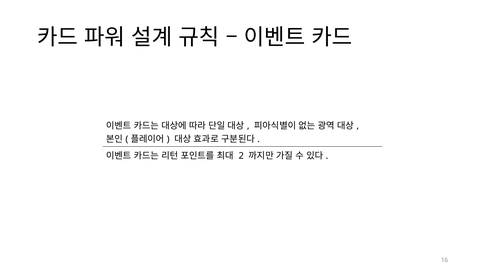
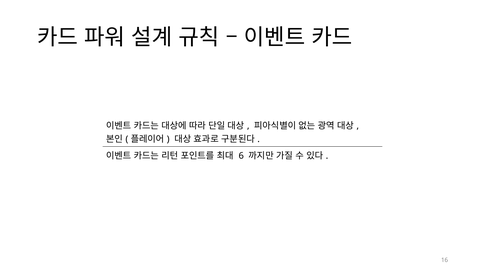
2: 2 -> 6
